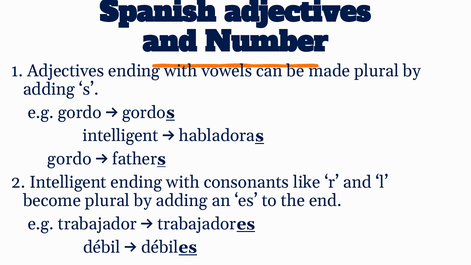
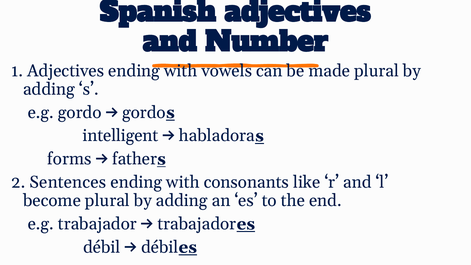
gordo at (69, 159): gordo -> forms
2 Intelligent: Intelligent -> Sentences
